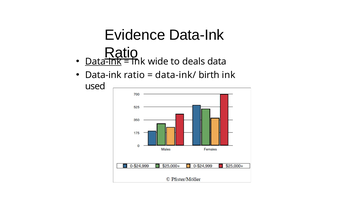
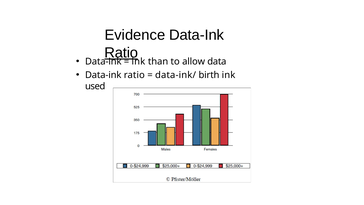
Data‐ink at (103, 61) underline: present -> none
wide: wide -> than
deals: deals -> allow
